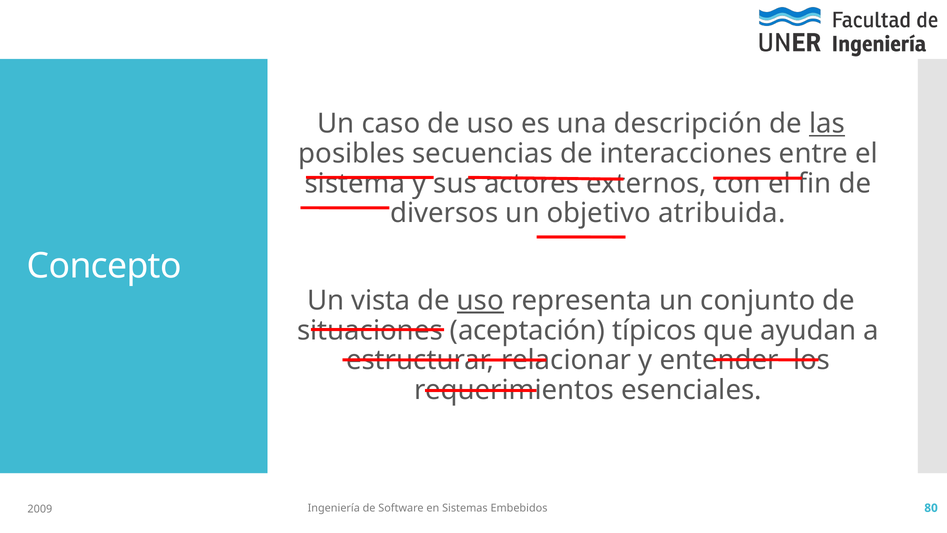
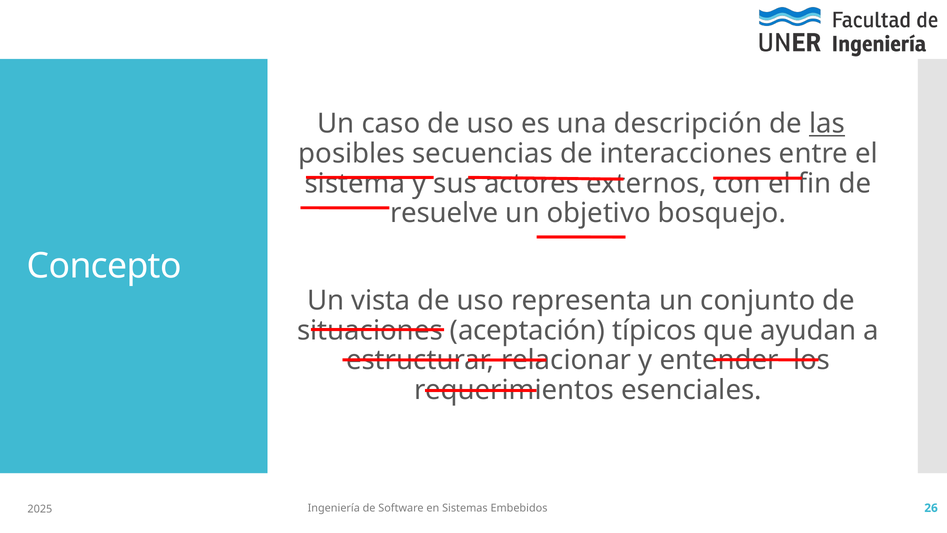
diversos: diversos -> resuelve
atribuida: atribuida -> bosquejo
uso at (480, 300) underline: present -> none
80: 80 -> 26
2009: 2009 -> 2025
